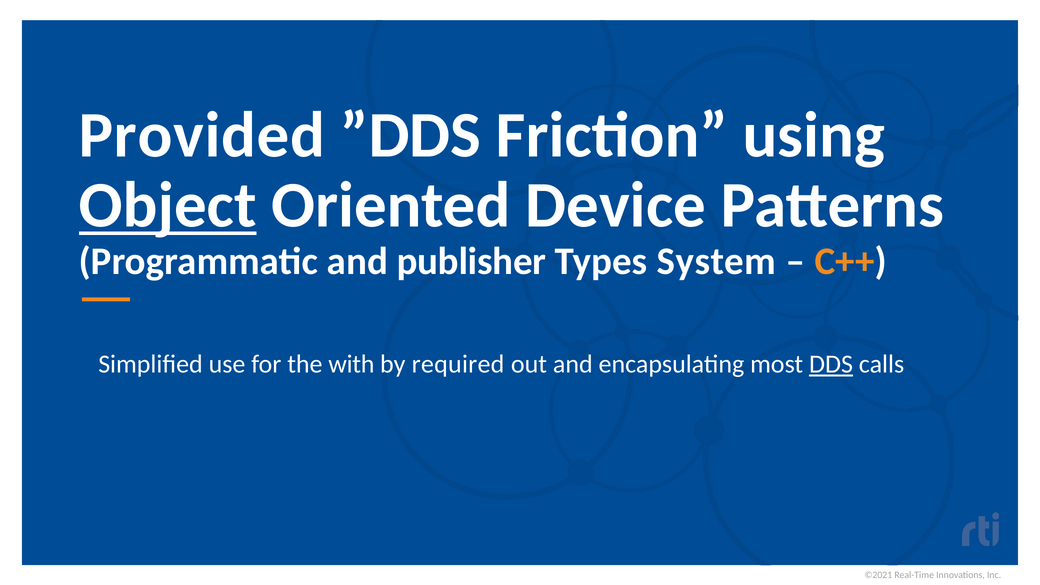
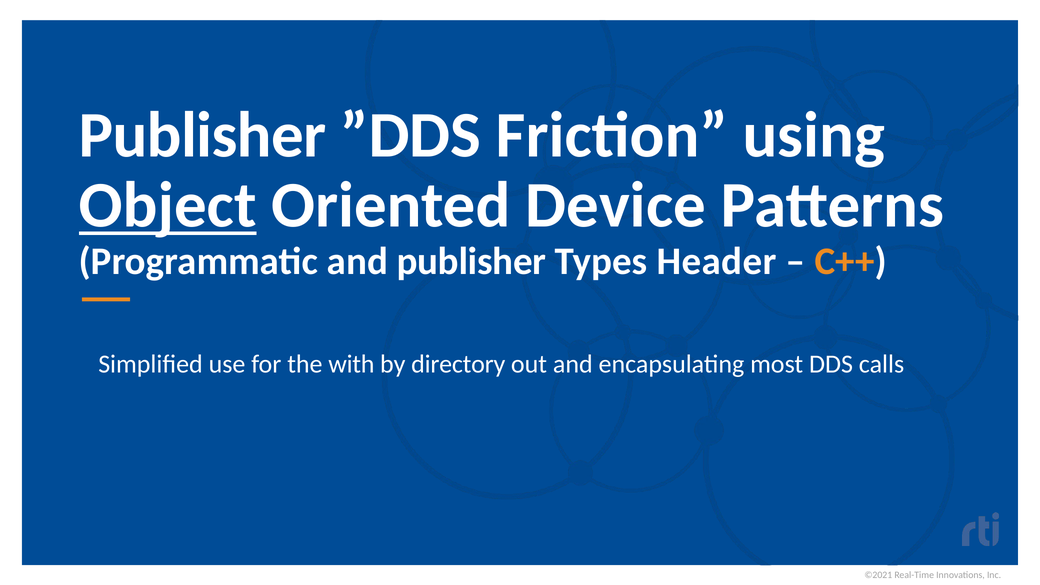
Provided at (202, 135): Provided -> Publisher
System: System -> Header
required: required -> directory
DDS underline: present -> none
